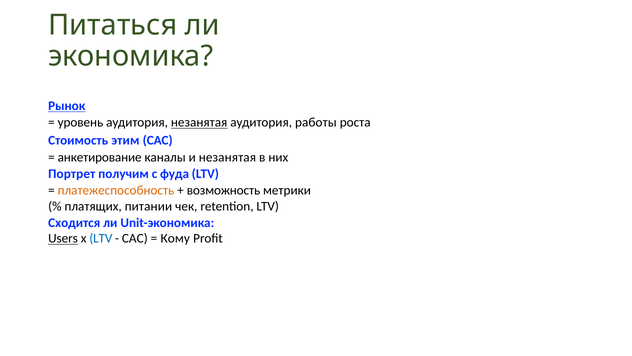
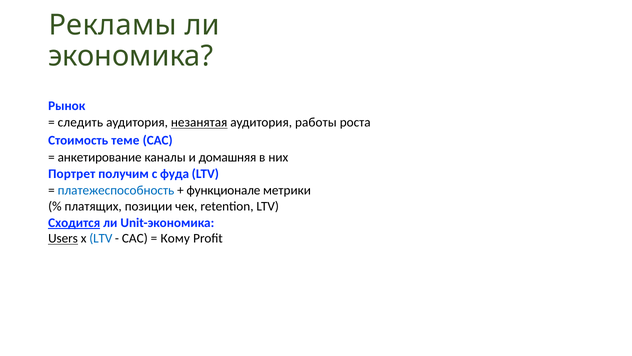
Питаться: Питаться -> Рекламы
Рынок underline: present -> none
уровень: уровень -> следить
этим: этим -> теме
и незанятая: незанятая -> домашняя
платежеспособность colour: orange -> blue
возможность: возможность -> функционале
питании: питании -> позиции
Сходится underline: none -> present
